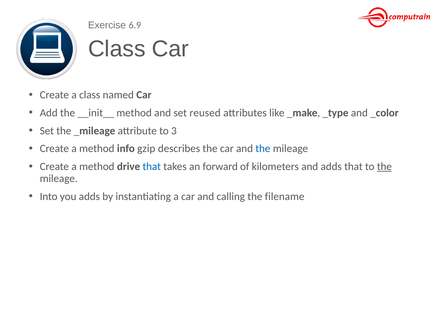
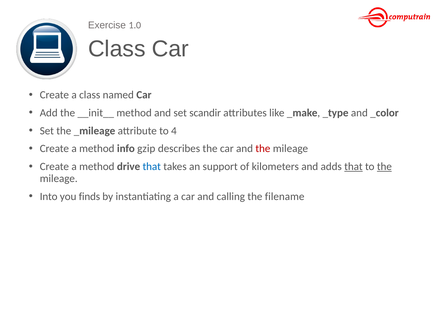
6.9: 6.9 -> 1.0
reused: reused -> scandir
3: 3 -> 4
the at (263, 149) colour: blue -> red
forward: forward -> support
that at (353, 167) underline: none -> present
you adds: adds -> finds
